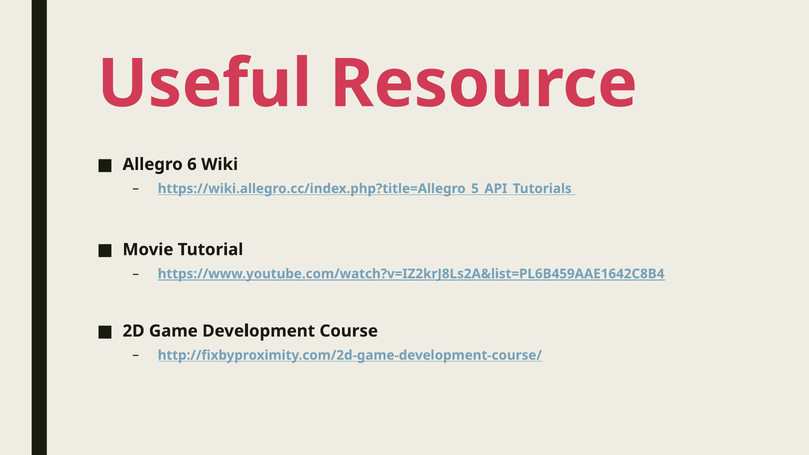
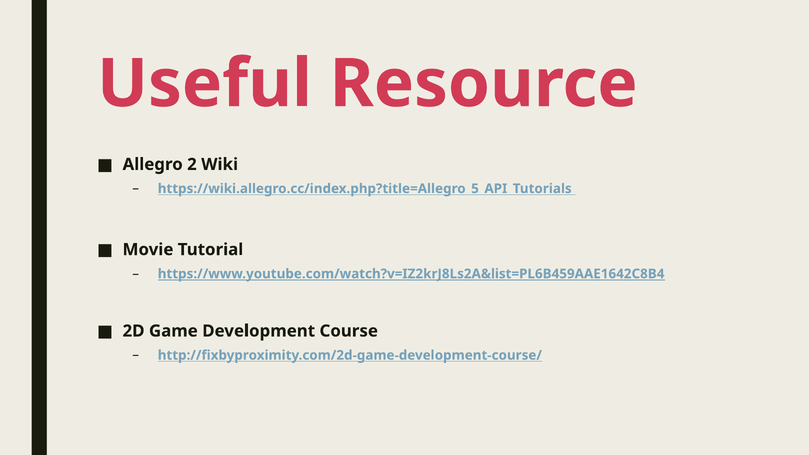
6: 6 -> 2
